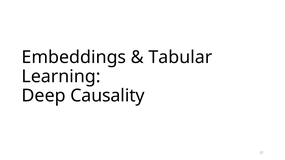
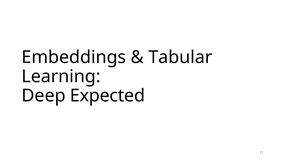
Causality: Causality -> Expected
